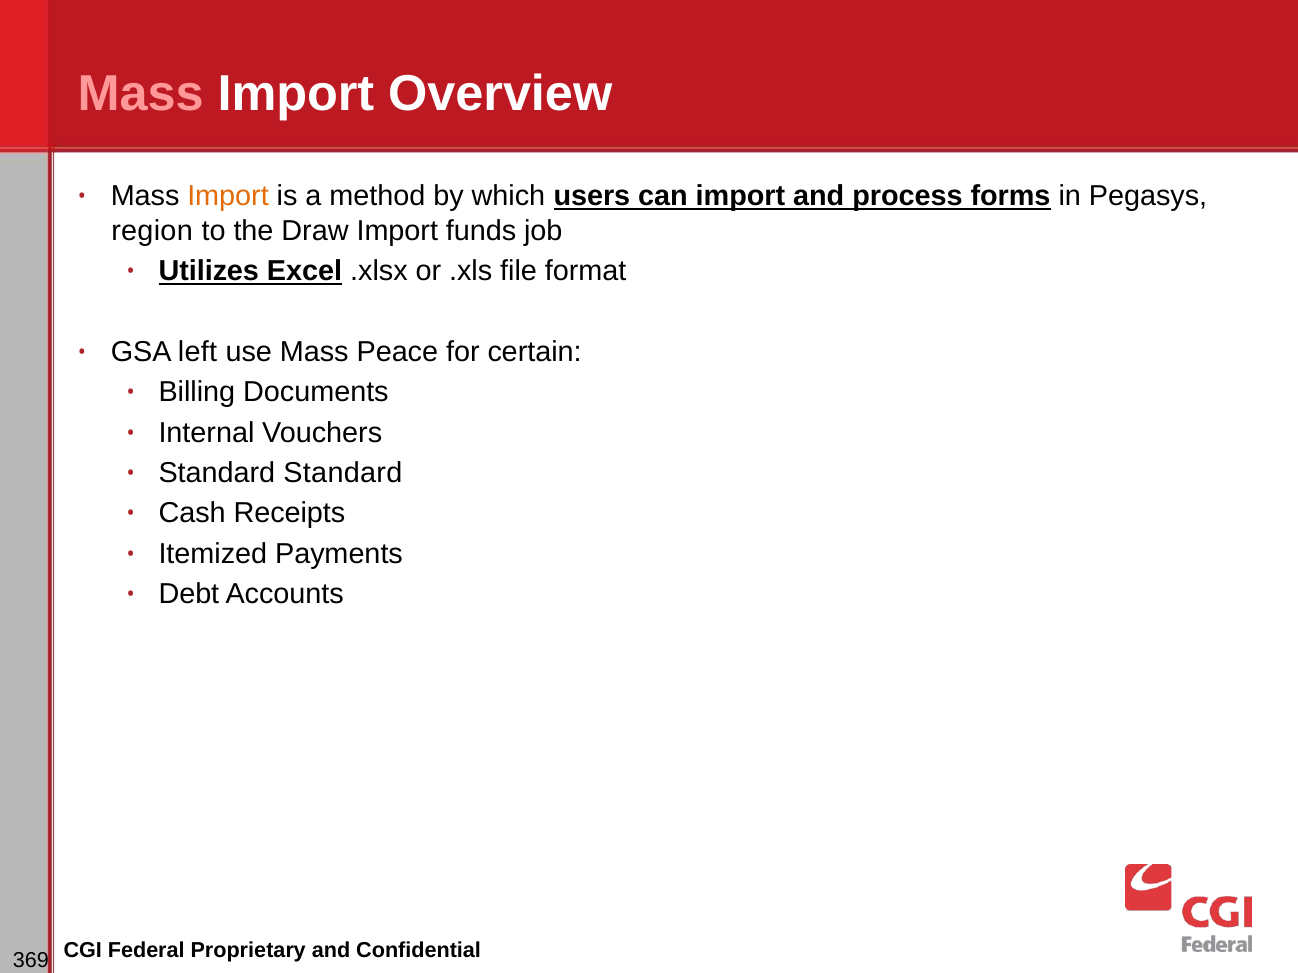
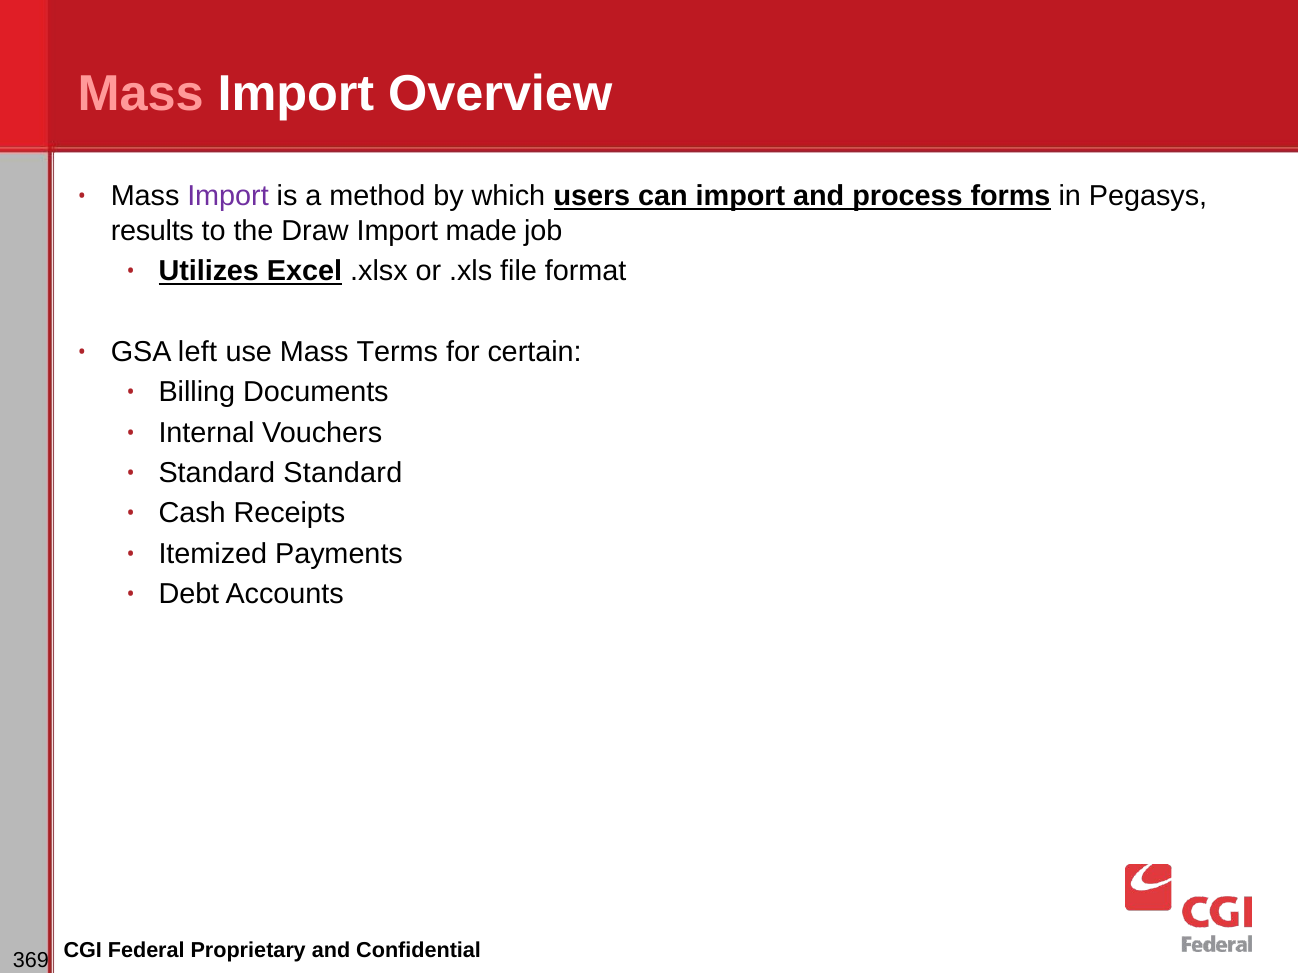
Import at (228, 196) colour: orange -> purple
region: region -> results
funds: funds -> made
Peace: Peace -> Terms
